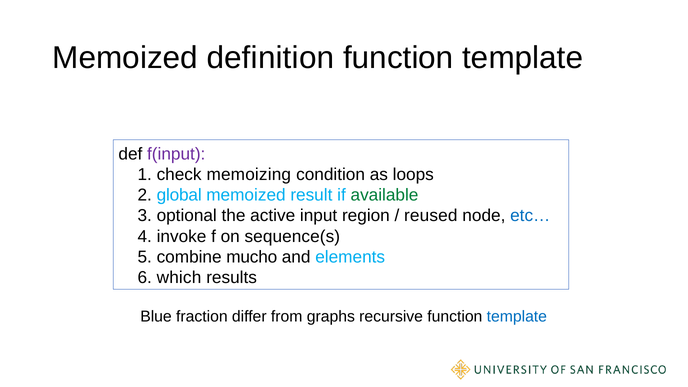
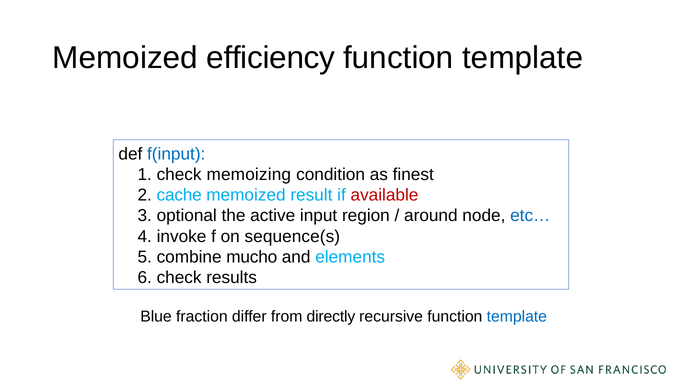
definition: definition -> efficiency
f(input colour: purple -> blue
loops: loops -> finest
global: global -> cache
available colour: green -> red
reused: reused -> around
6 which: which -> check
graphs: graphs -> directly
